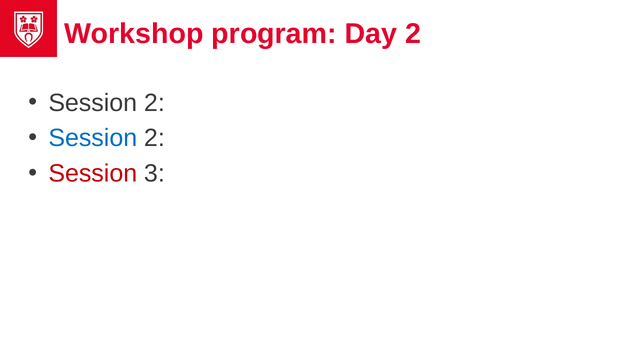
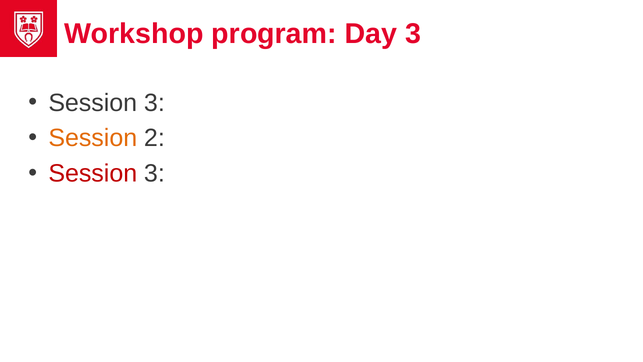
Day 2: 2 -> 3
2 at (154, 103): 2 -> 3
Session at (93, 138) colour: blue -> orange
